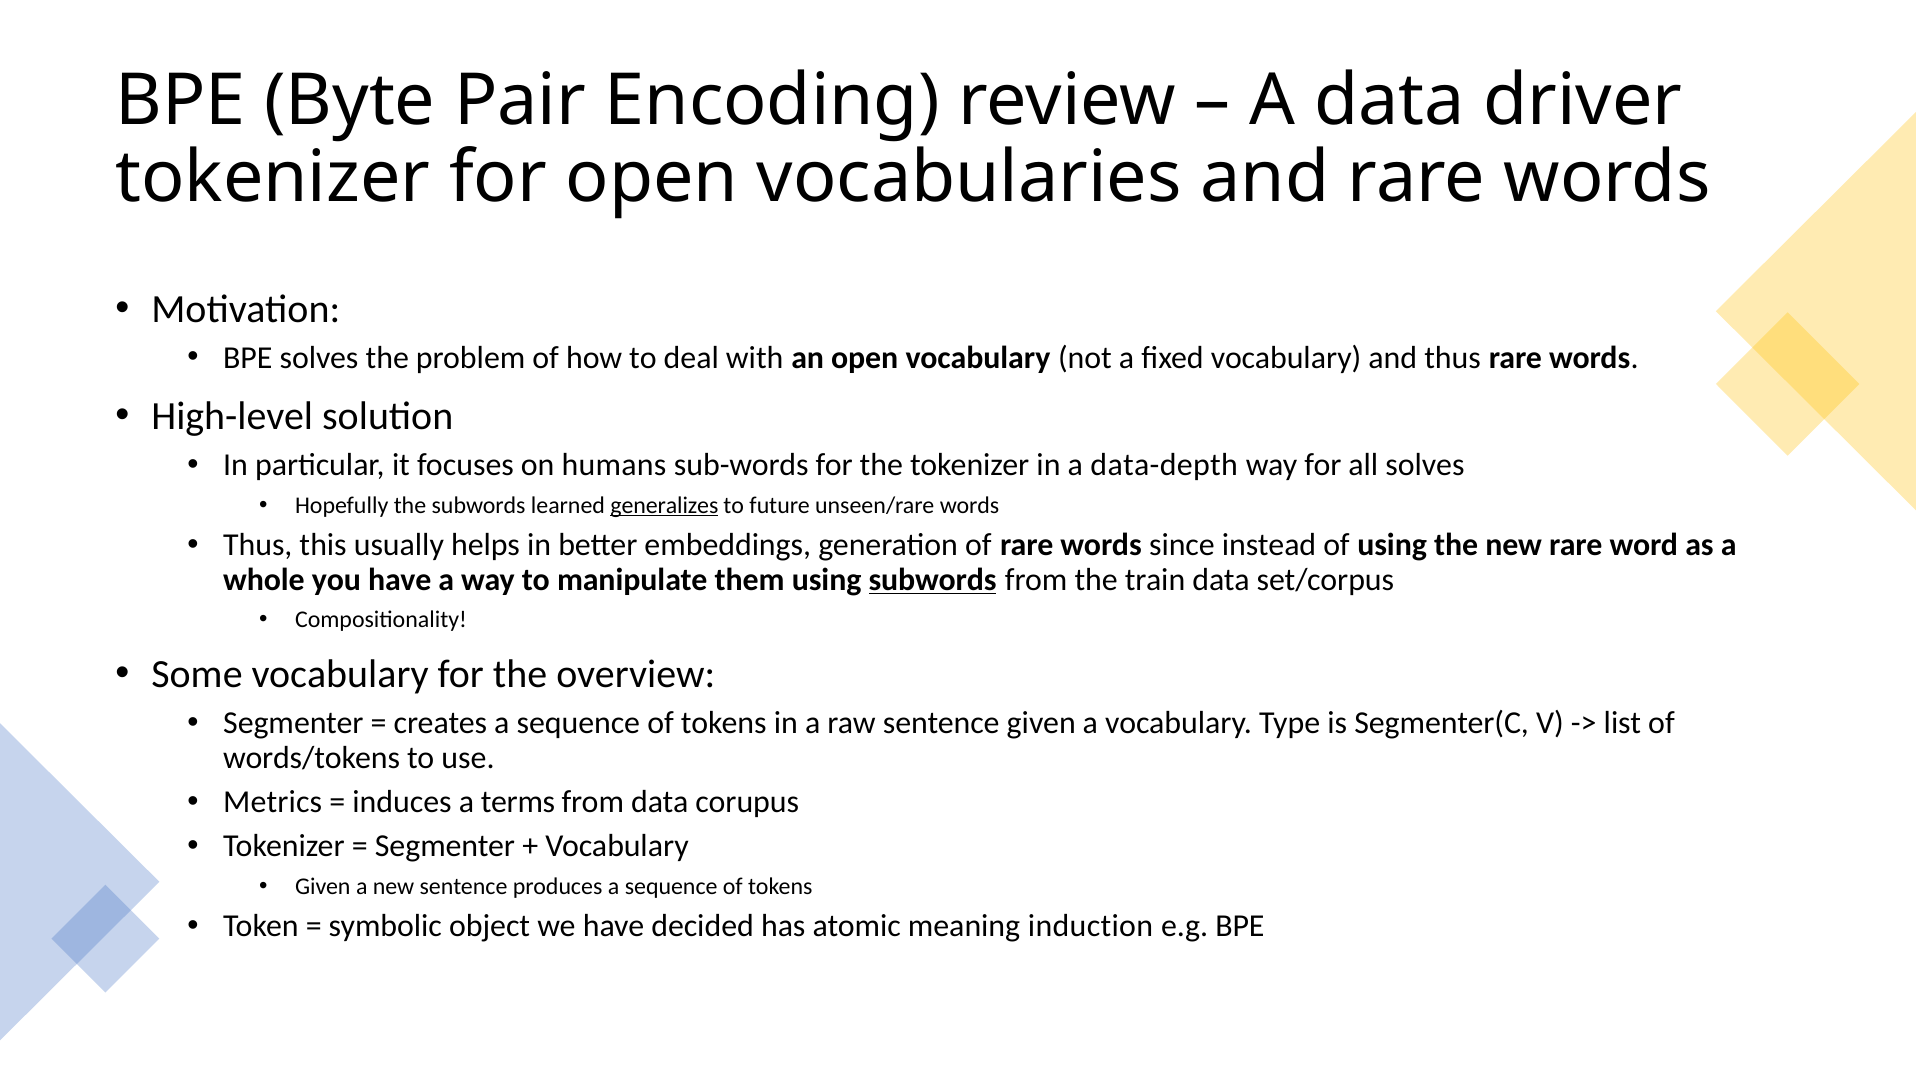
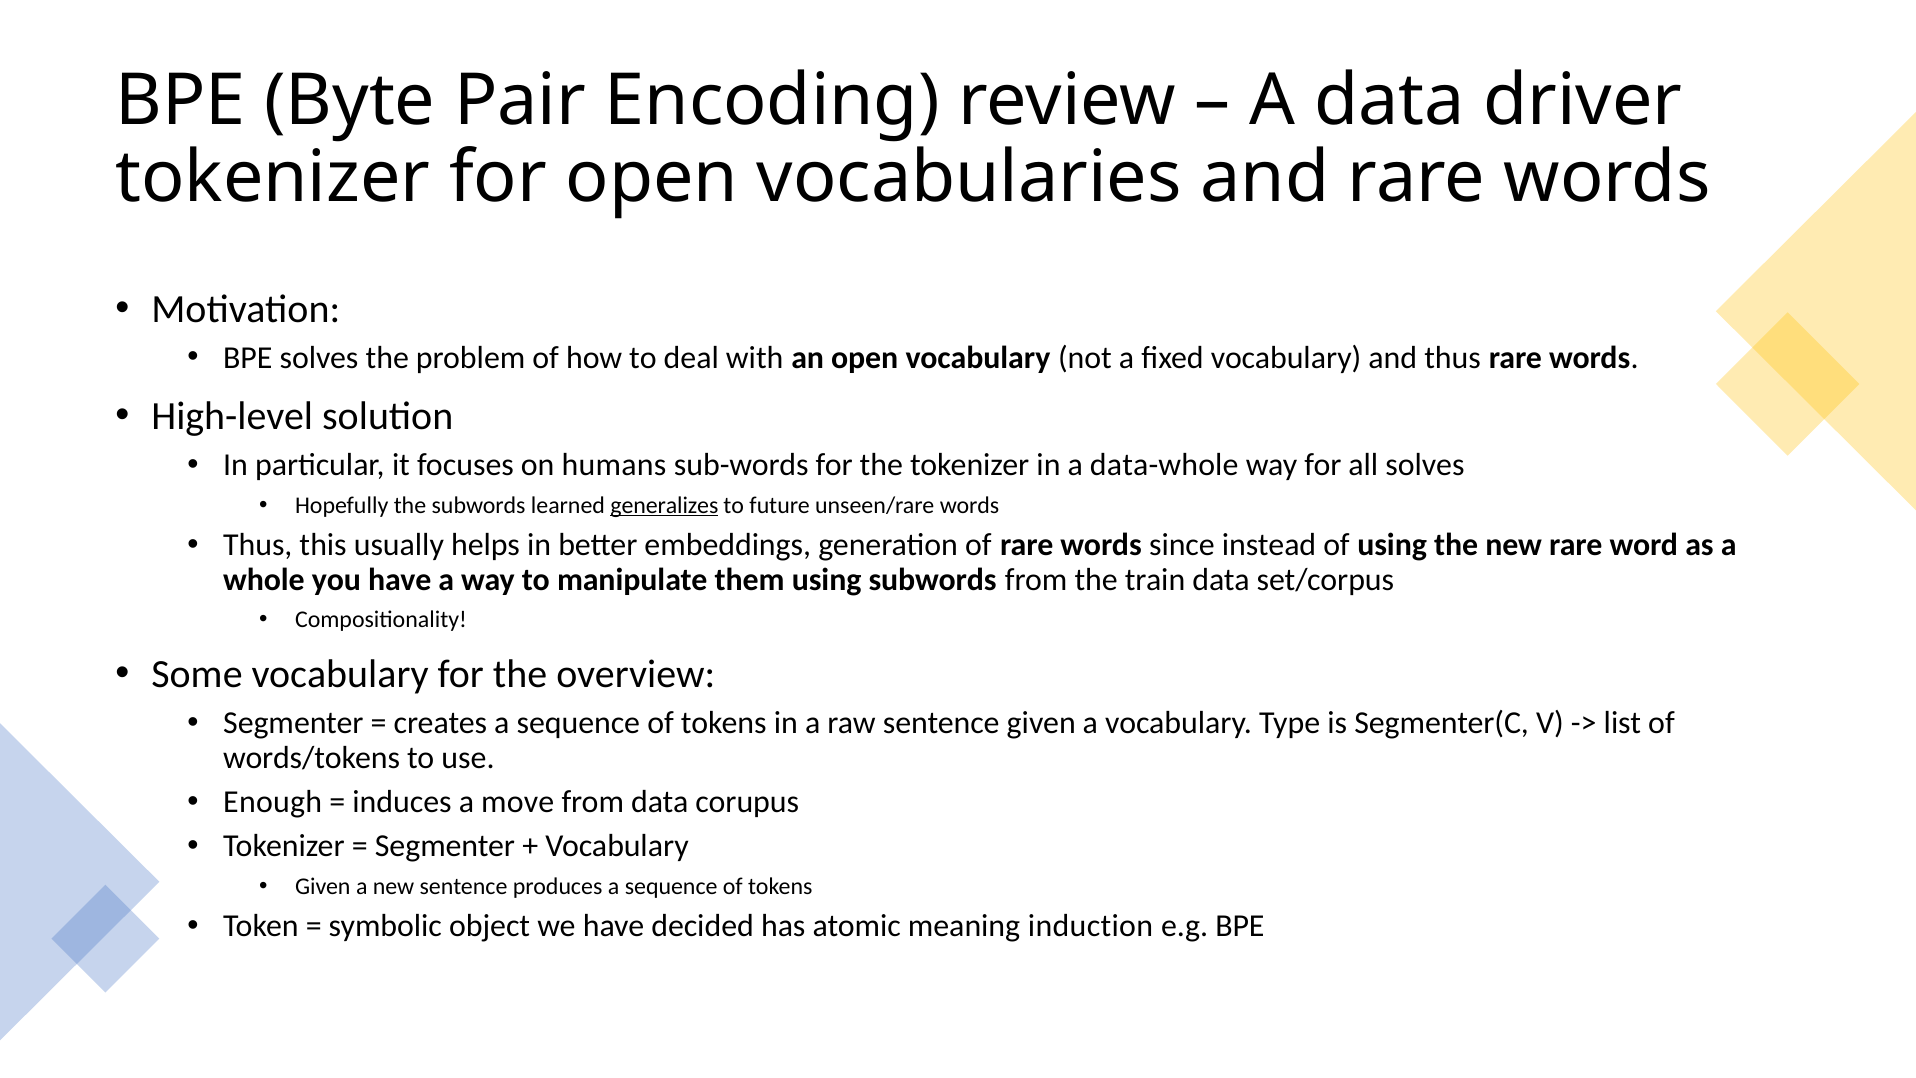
data-depth: data-depth -> data-whole
subwords at (933, 580) underline: present -> none
Metrics: Metrics -> Enough
terms: terms -> move
